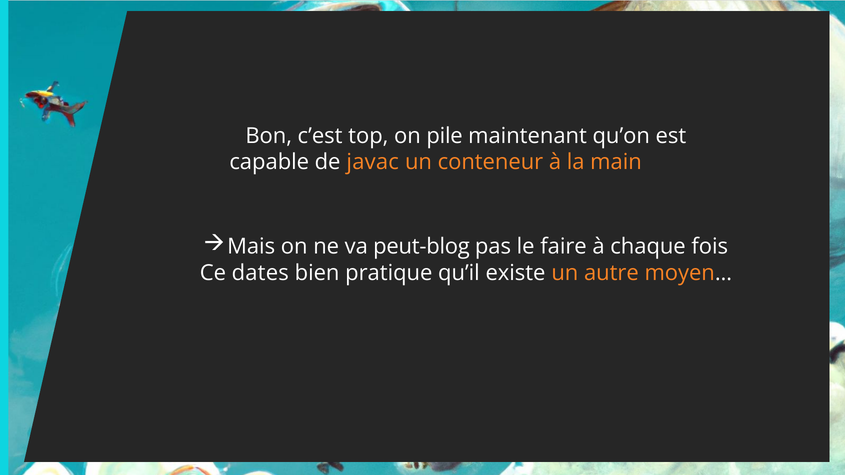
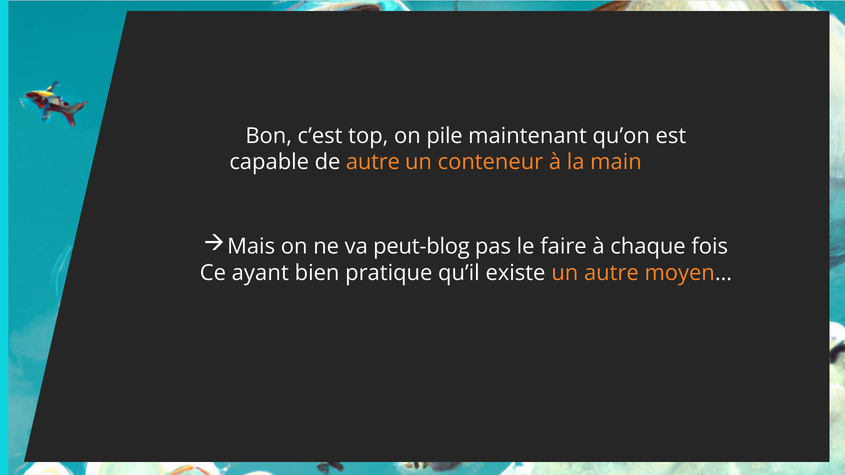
de javac: javac -> autre
dates: dates -> ayant
